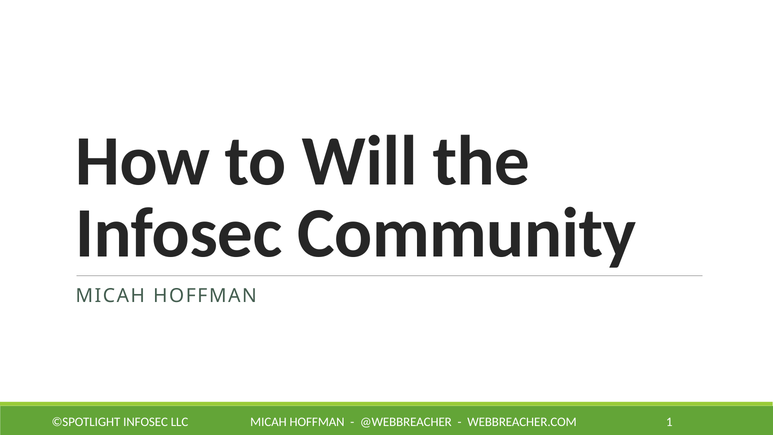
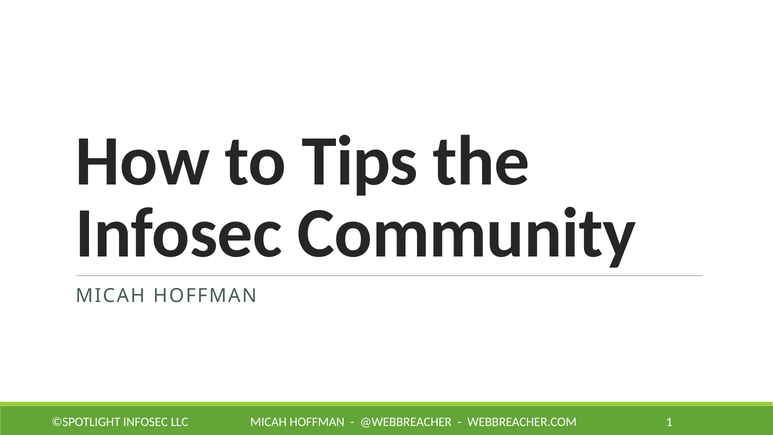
Will: Will -> Tips
